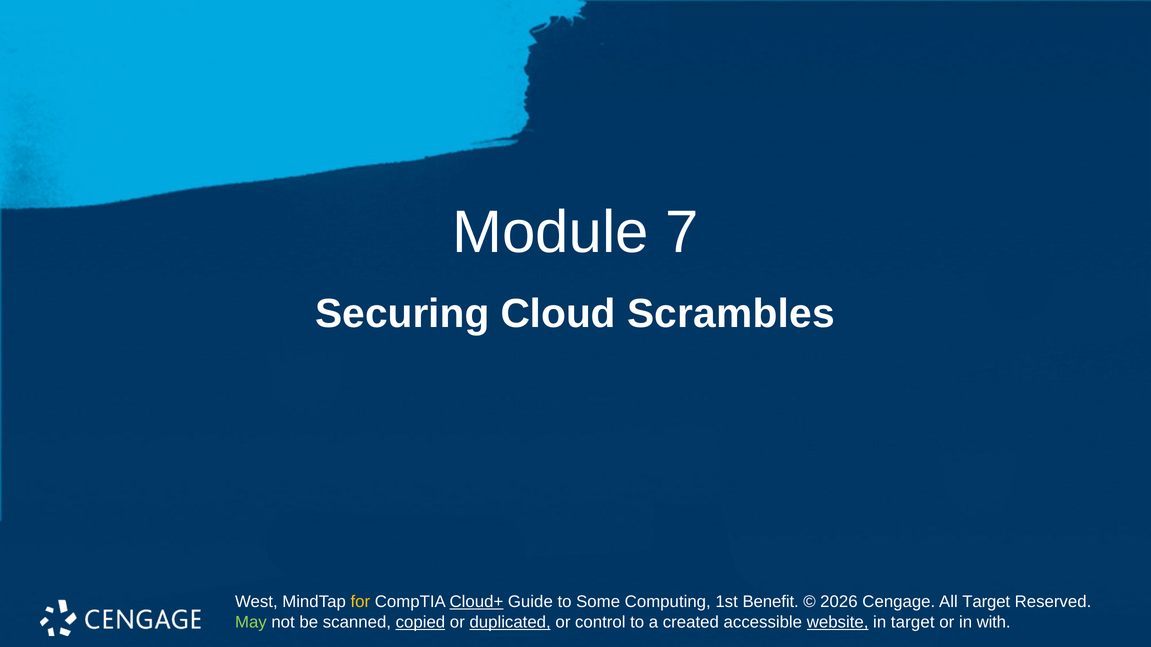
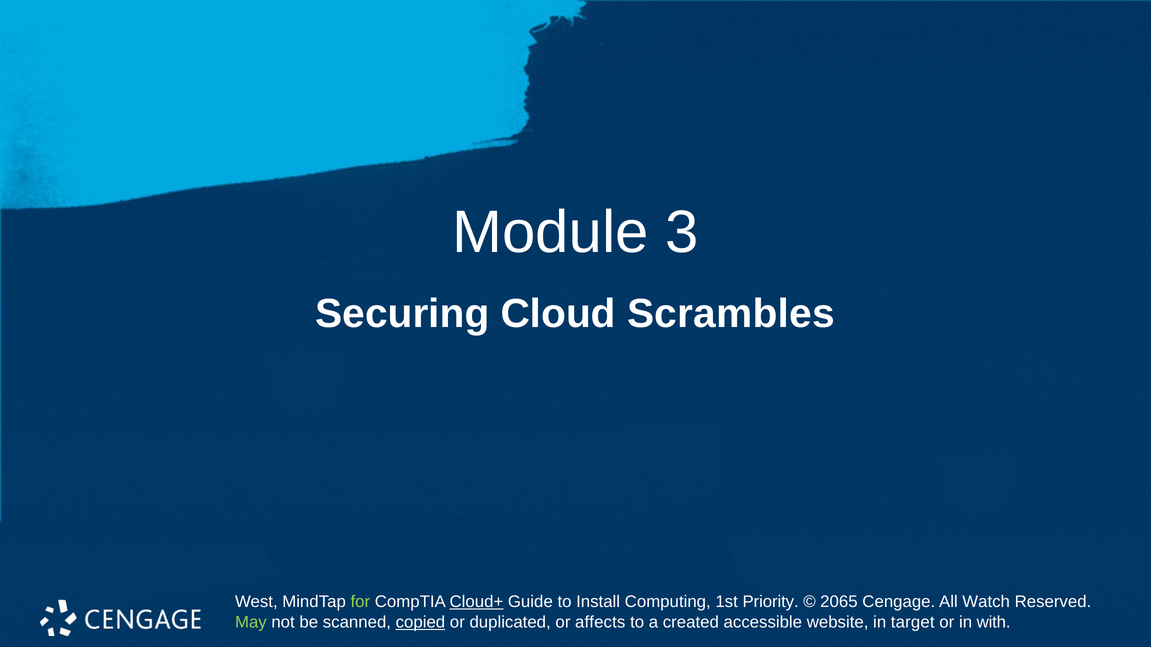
7: 7 -> 3
for colour: yellow -> light green
Some: Some -> Install
Benefit: Benefit -> Priority
2026: 2026 -> 2065
All Target: Target -> Watch
duplicated underline: present -> none
control: control -> affects
website underline: present -> none
